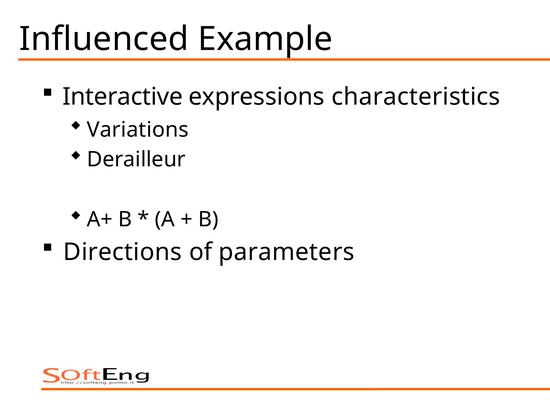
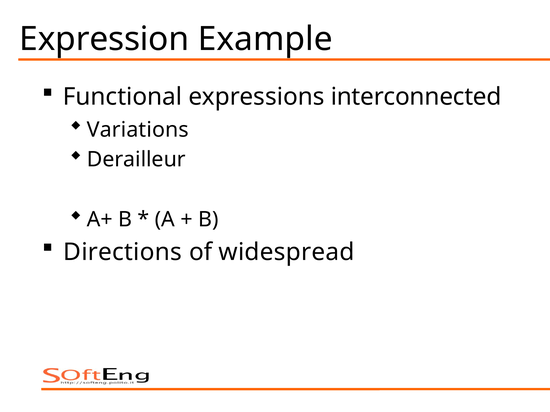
Influenced: Influenced -> Expression
Interactive: Interactive -> Functional
characteristics: characteristics -> interconnected
parameters: parameters -> widespread
